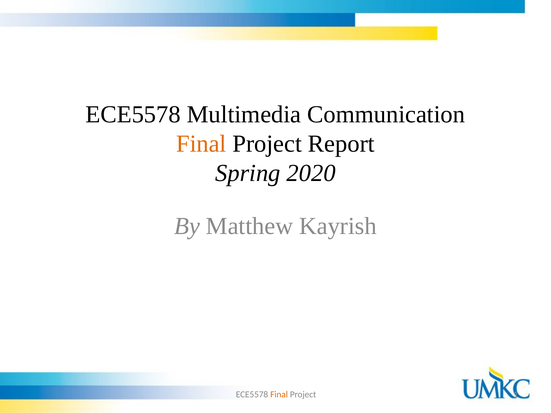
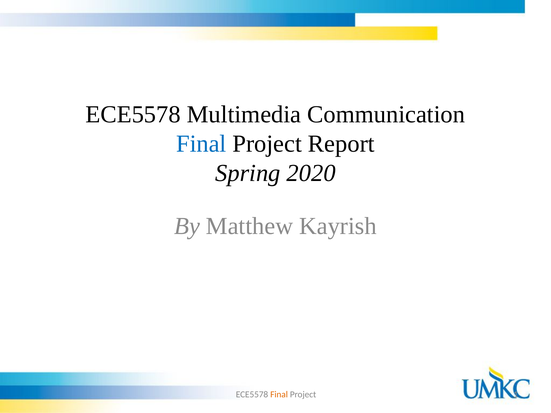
Final at (201, 144) colour: orange -> blue
